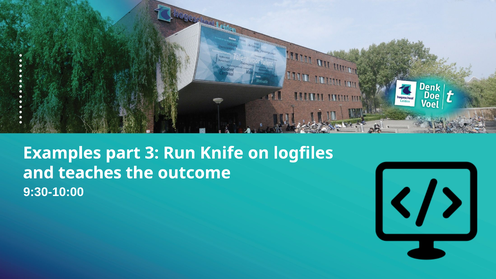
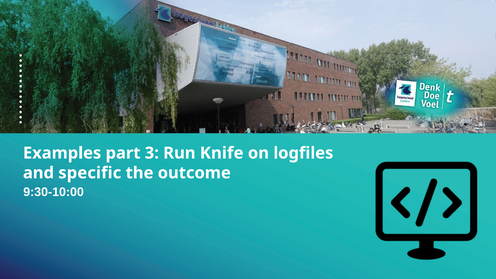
teaches: teaches -> specific
